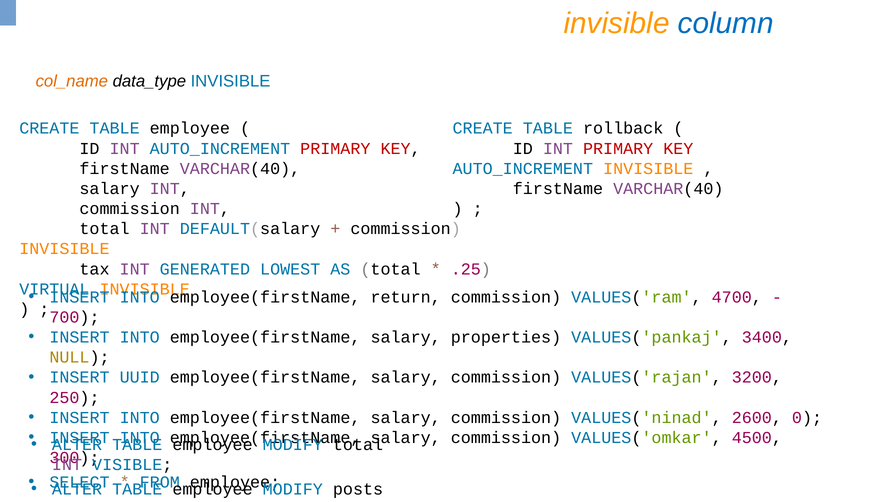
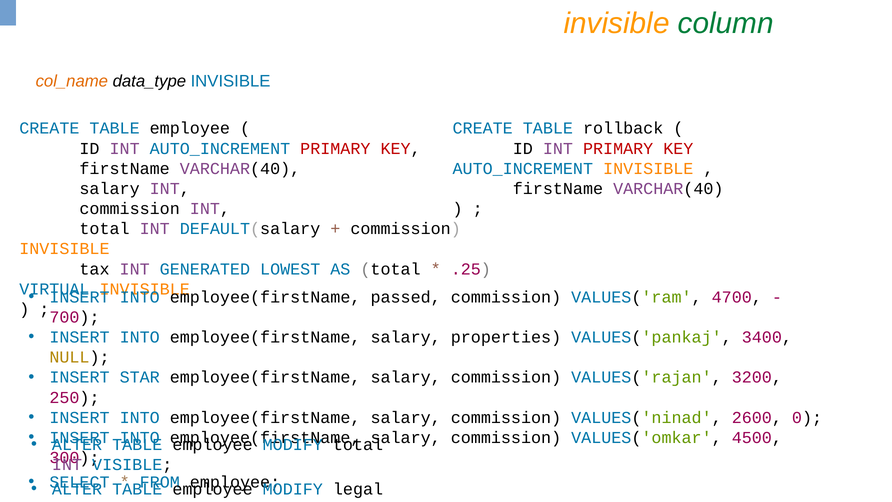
column colour: blue -> green
return: return -> passed
UUID: UUID -> STAR
posts: posts -> legal
